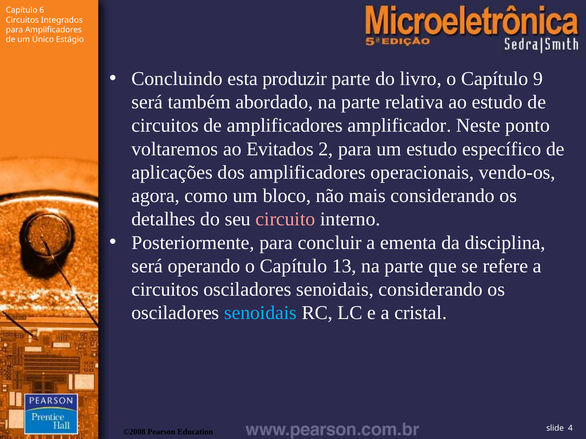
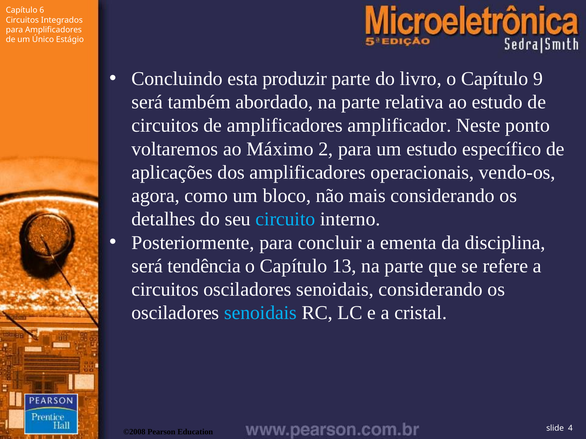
Evitados: Evitados -> Máximo
circuito colour: pink -> light blue
operando: operando -> tendência
